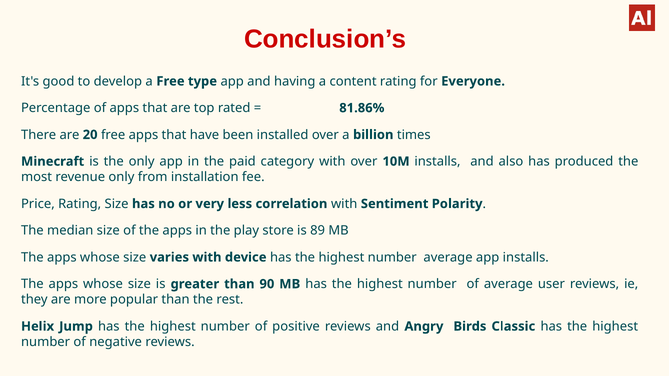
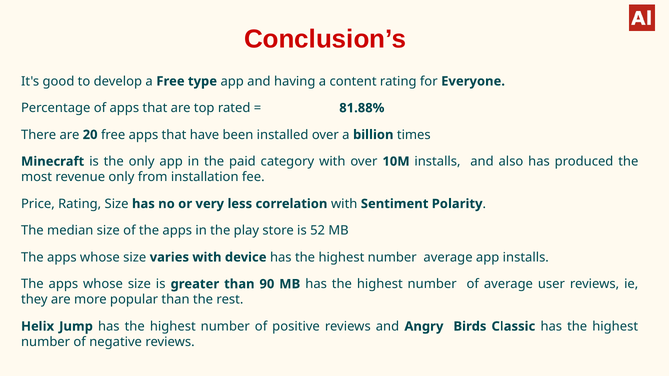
81.86%: 81.86% -> 81.88%
89: 89 -> 52
